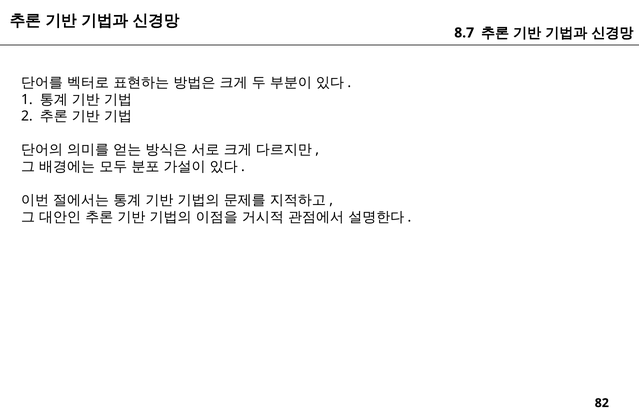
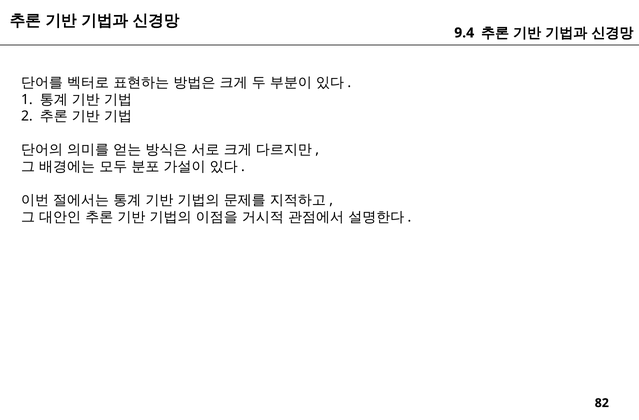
8.7: 8.7 -> 9.4
